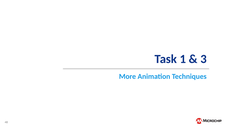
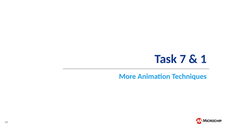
1: 1 -> 7
3: 3 -> 1
